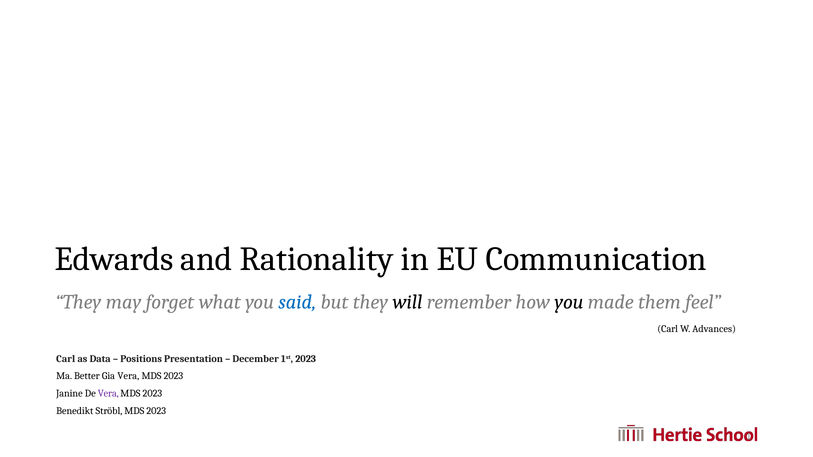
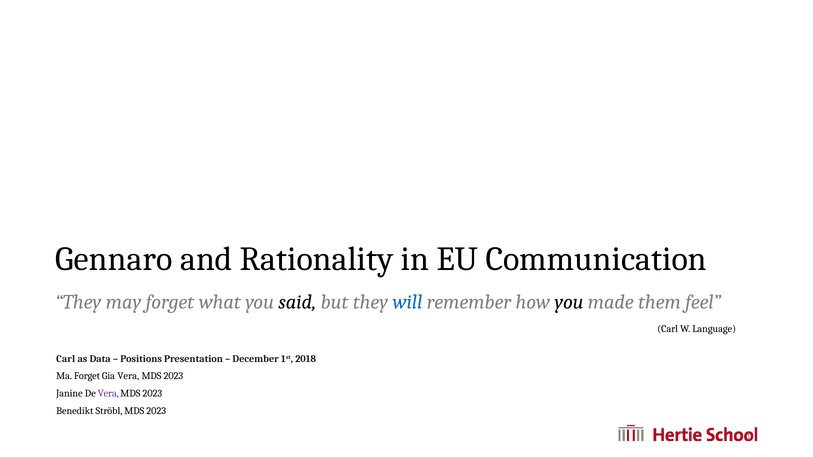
Edwards: Edwards -> Gennaro
said colour: blue -> black
will colour: black -> blue
Advances: Advances -> Language
1st 2023: 2023 -> 2018
Ma Better: Better -> Forget
